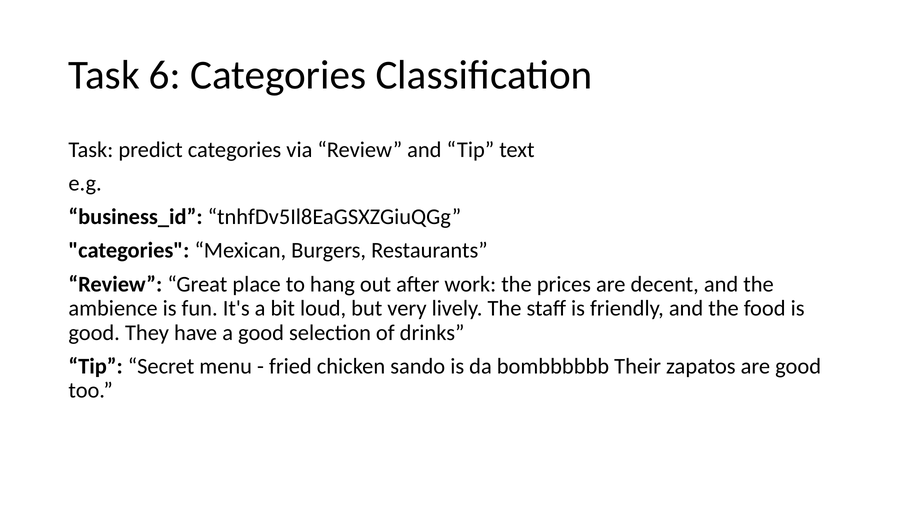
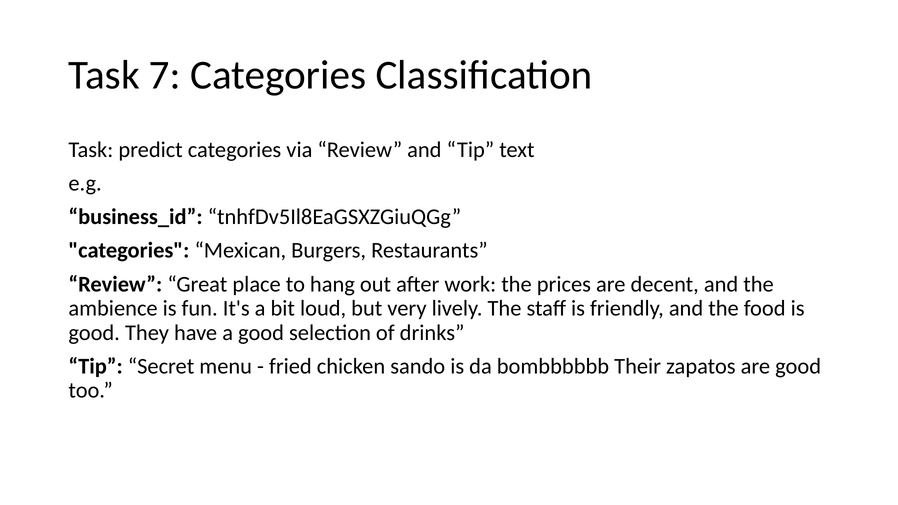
6: 6 -> 7
